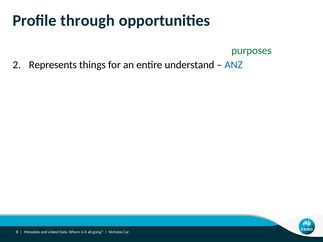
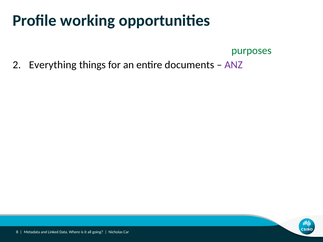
through: through -> working
Represents: Represents -> Everything
understand: understand -> documents
ANZ colour: blue -> purple
